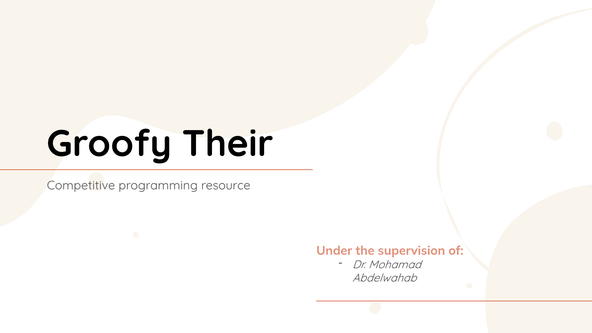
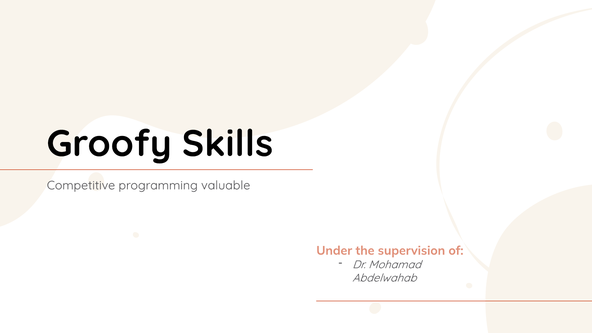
Their: Their -> Skills
resource: resource -> valuable
